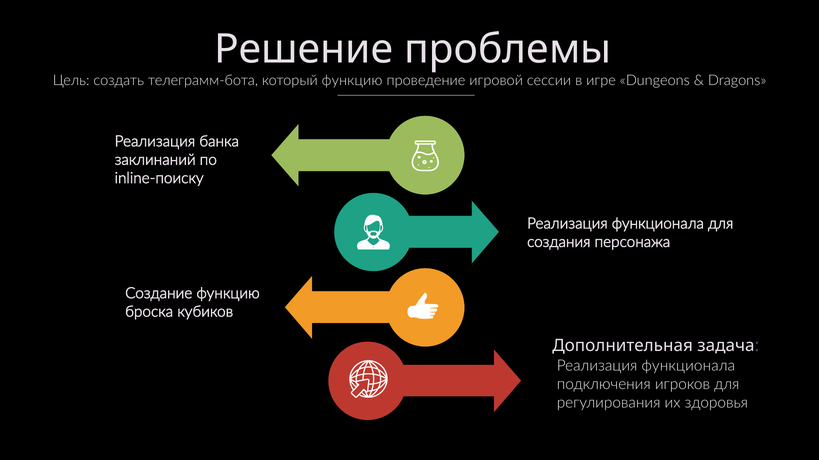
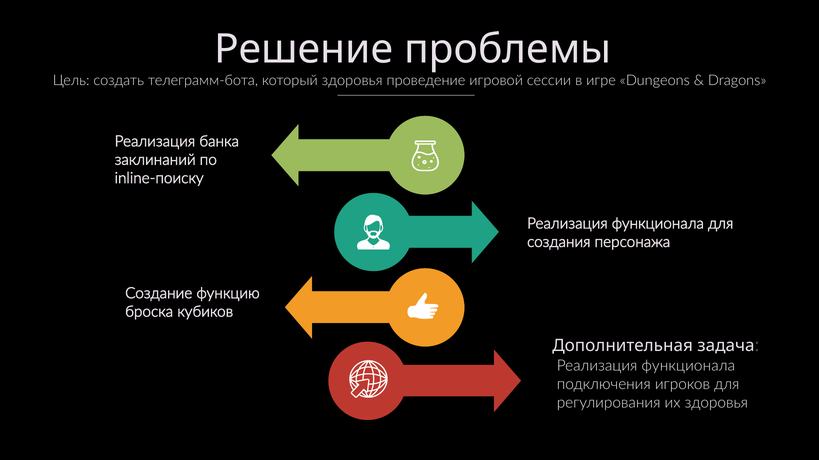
который функцию: функцию -> здоровья
